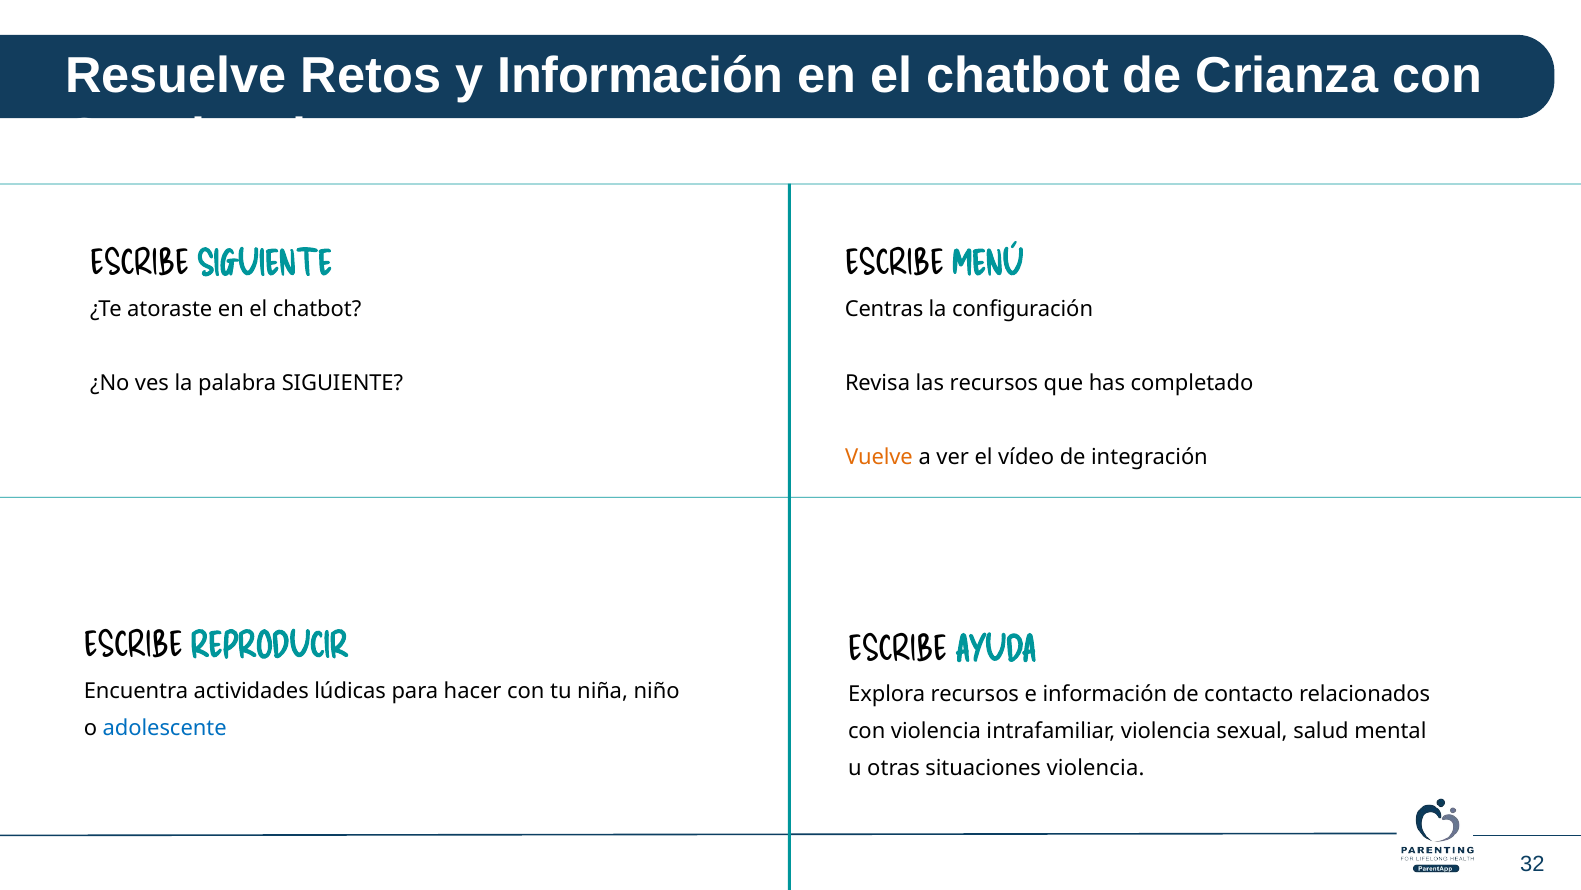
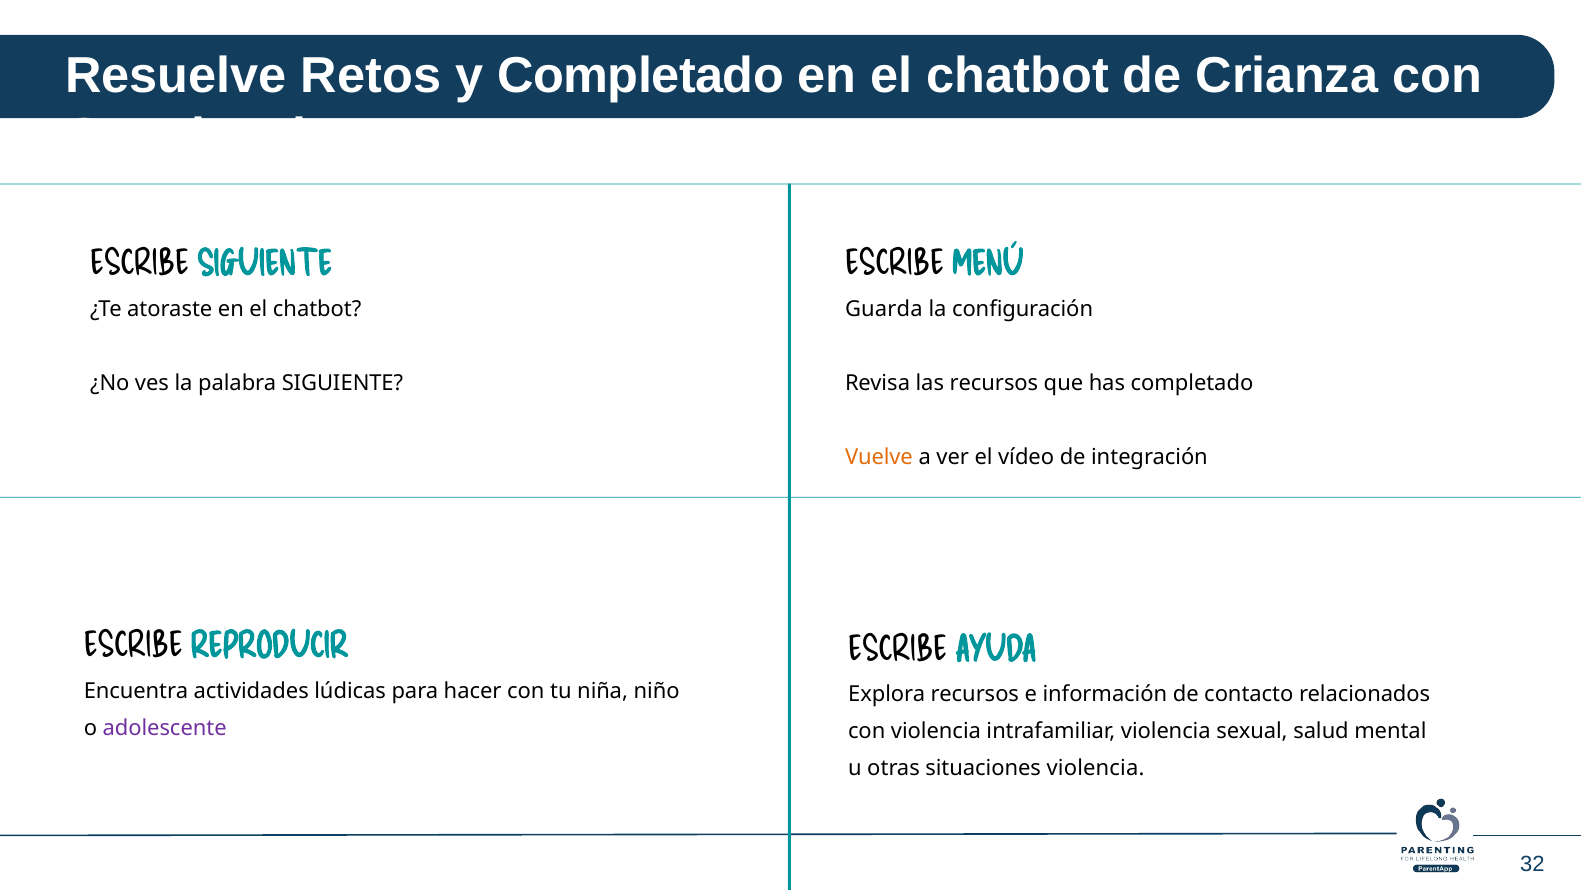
y Información: Información -> Completado
Centras: Centras -> Guarda
adolescente colour: blue -> purple
